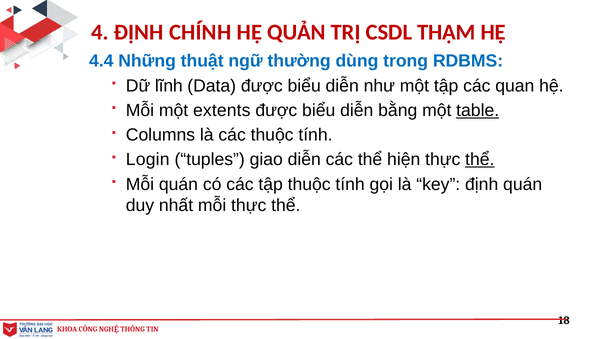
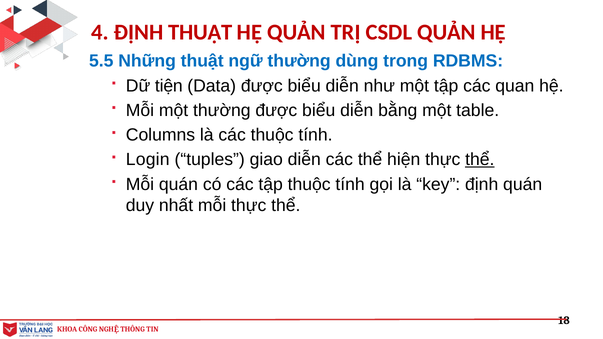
ĐỊNH CHÍNH: CHÍNH -> THUẬT
CSDL THẬM: THẬM -> QUẢN
4.4: 4.4 -> 5.5
lĩnh: lĩnh -> tiện
một extents: extents -> thường
table underline: present -> none
